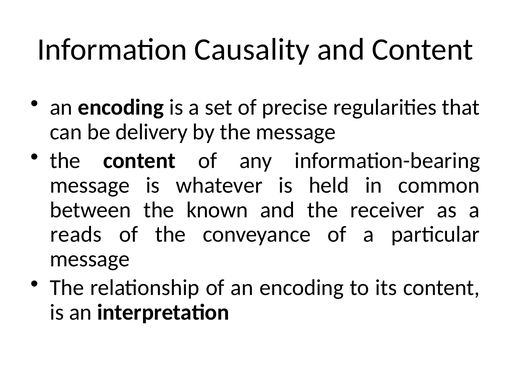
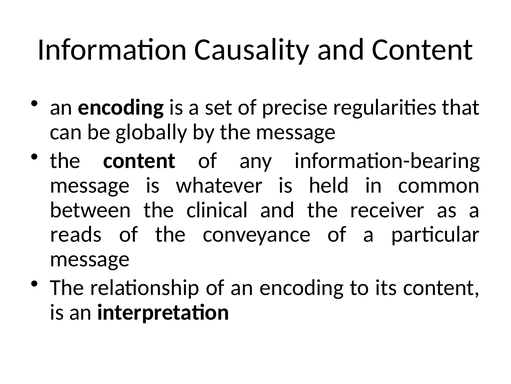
delivery: delivery -> globally
known: known -> clinical
